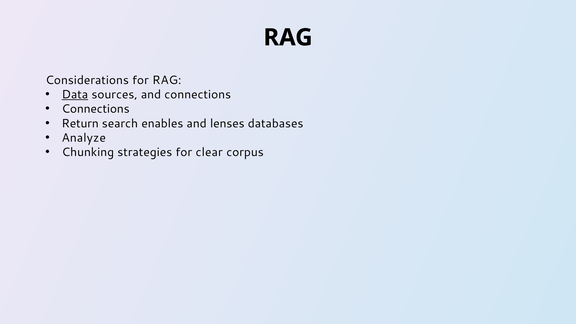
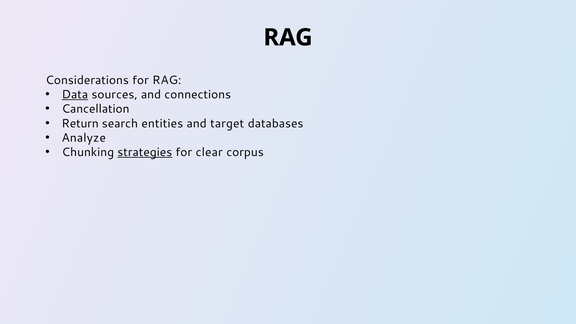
Connections at (96, 109): Connections -> Cancellation
enables: enables -> entities
lenses: lenses -> target
strategies underline: none -> present
